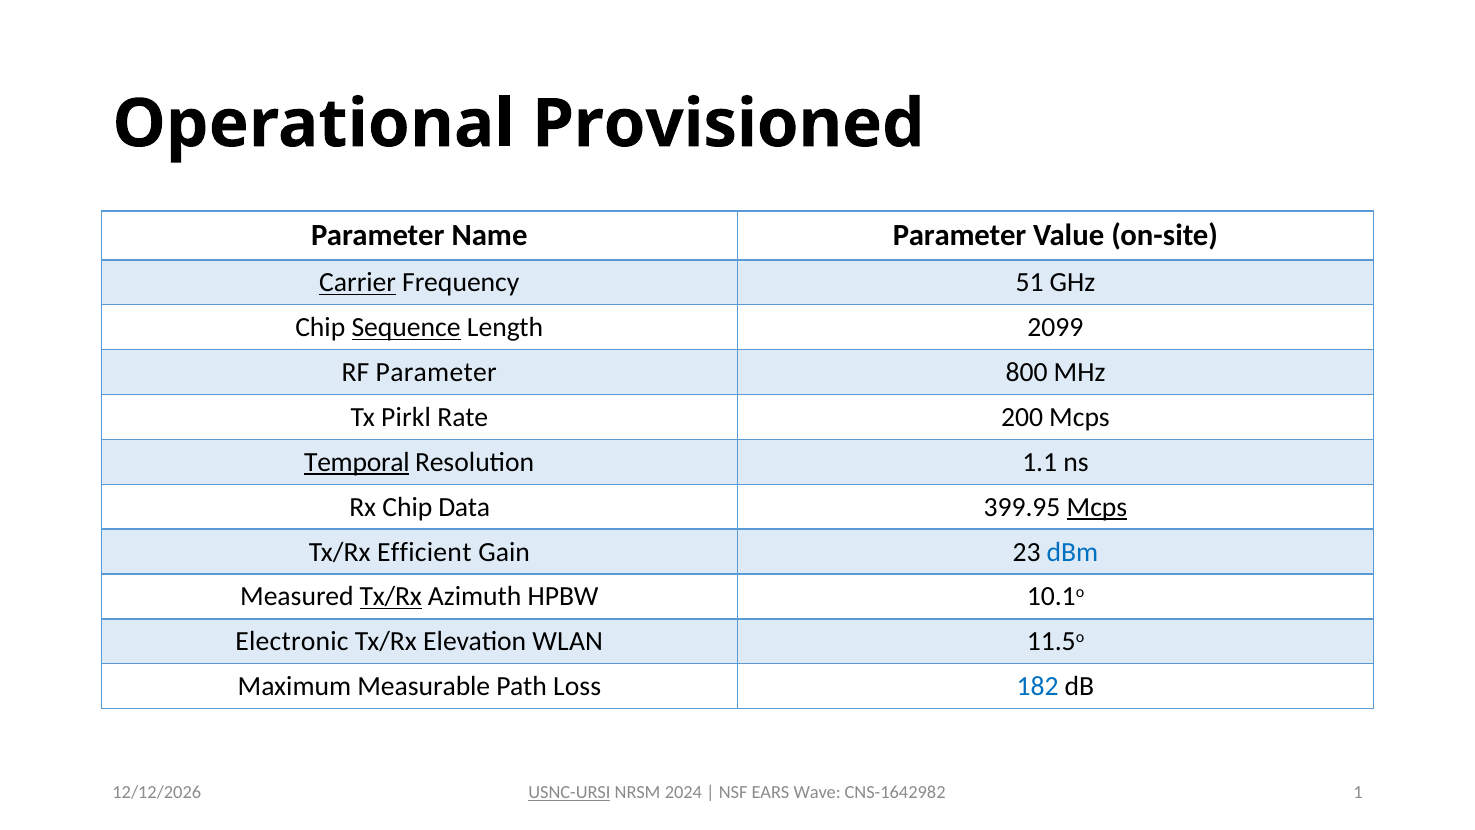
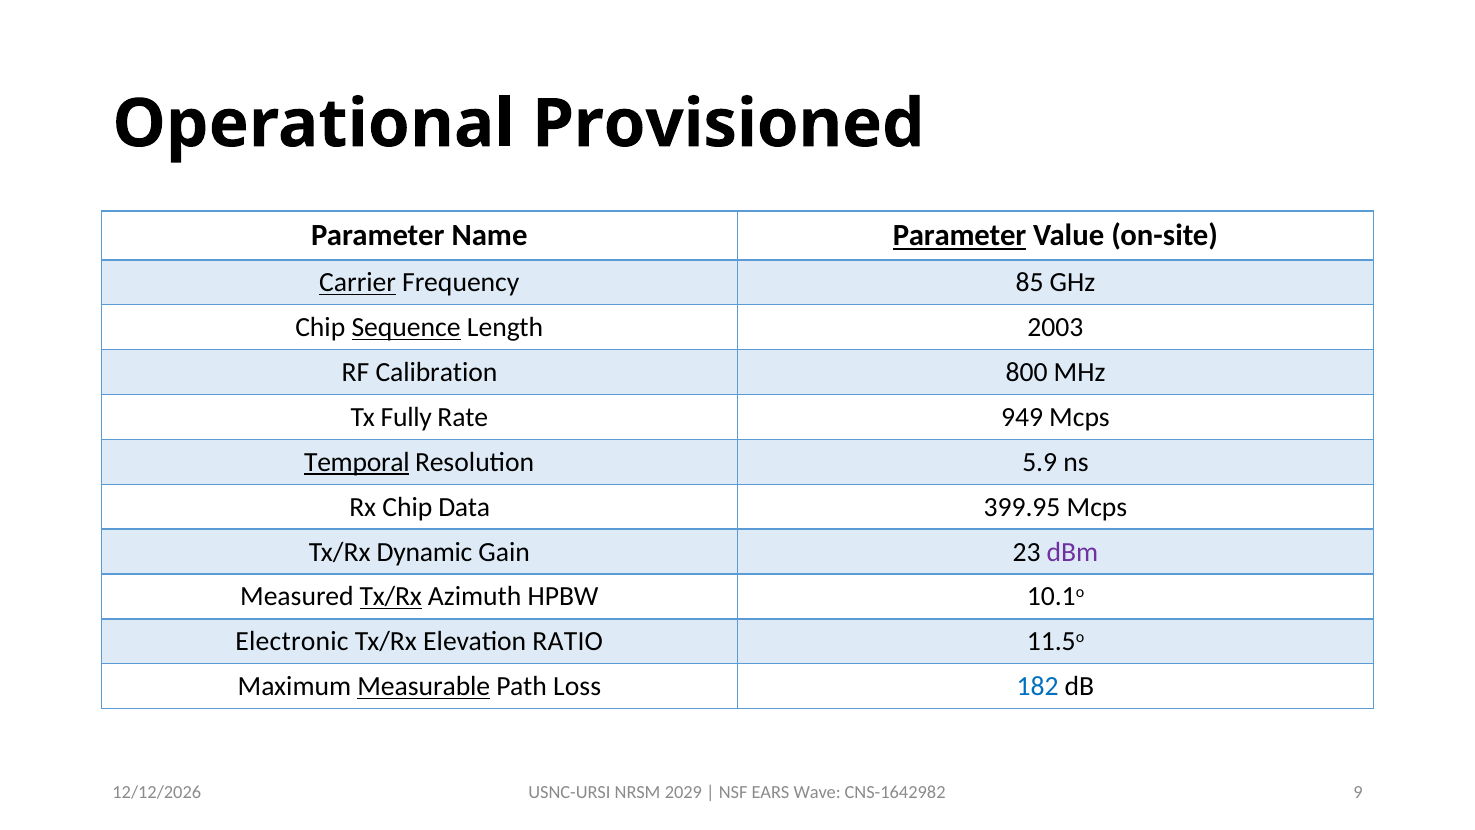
Parameter at (960, 236) underline: none -> present
51: 51 -> 85
2099: 2099 -> 2003
RF Parameter: Parameter -> Calibration
Pirkl: Pirkl -> Fully
200: 200 -> 949
1.1: 1.1 -> 5.9
Mcps at (1097, 507) underline: present -> none
Efficient: Efficient -> Dynamic
dBm colour: blue -> purple
WLAN: WLAN -> RATIO
Measurable underline: none -> present
USNC-URSI underline: present -> none
2024: 2024 -> 2029
1: 1 -> 9
